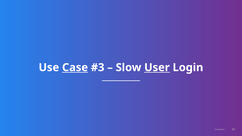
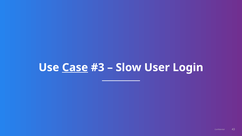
User underline: present -> none
